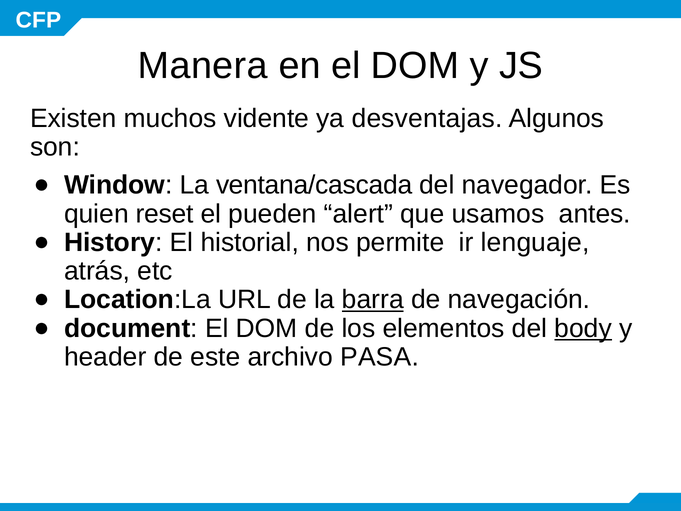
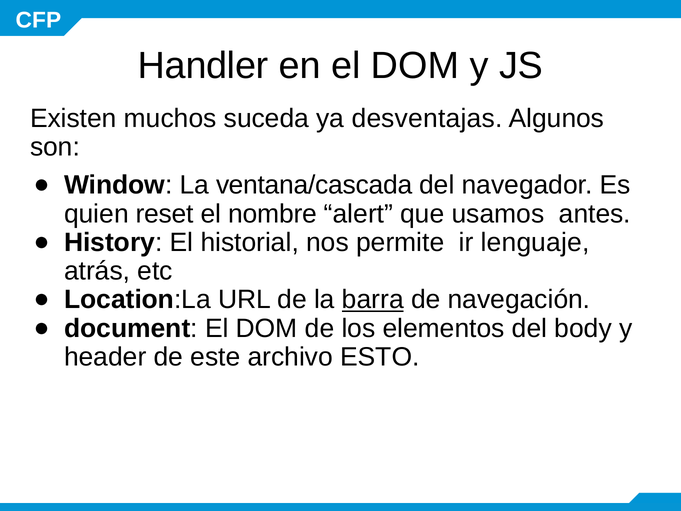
Manera: Manera -> Handler
vidente: vidente -> suceda
pueden: pueden -> nombre
body underline: present -> none
PASA: PASA -> ESTO
